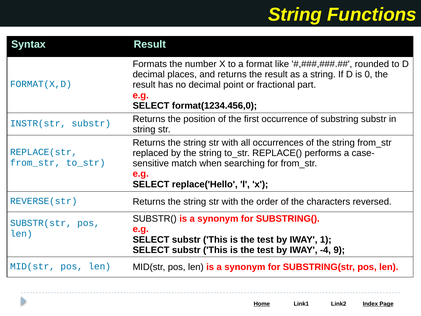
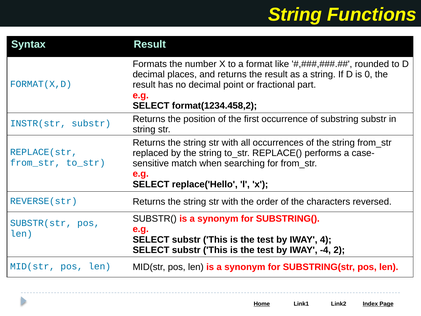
format(1234.456,0: format(1234.456,0 -> format(1234.458,2
1: 1 -> 4
9: 9 -> 2
